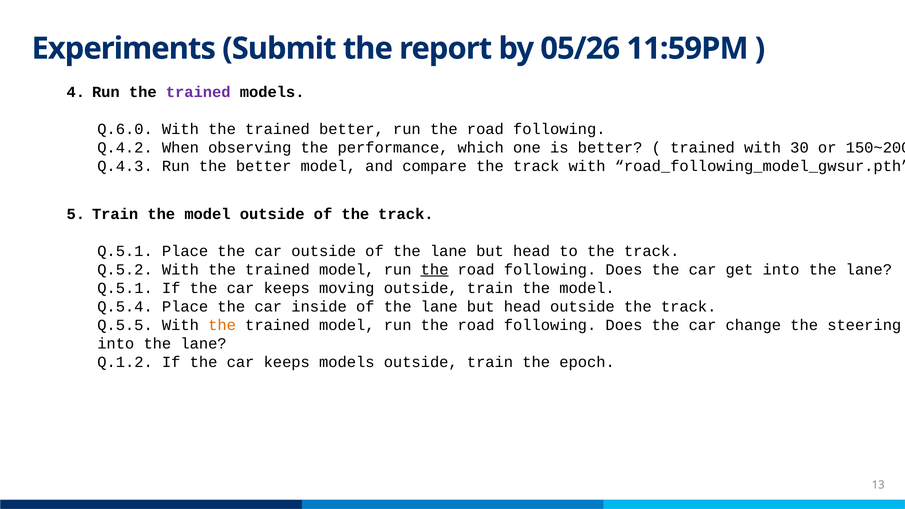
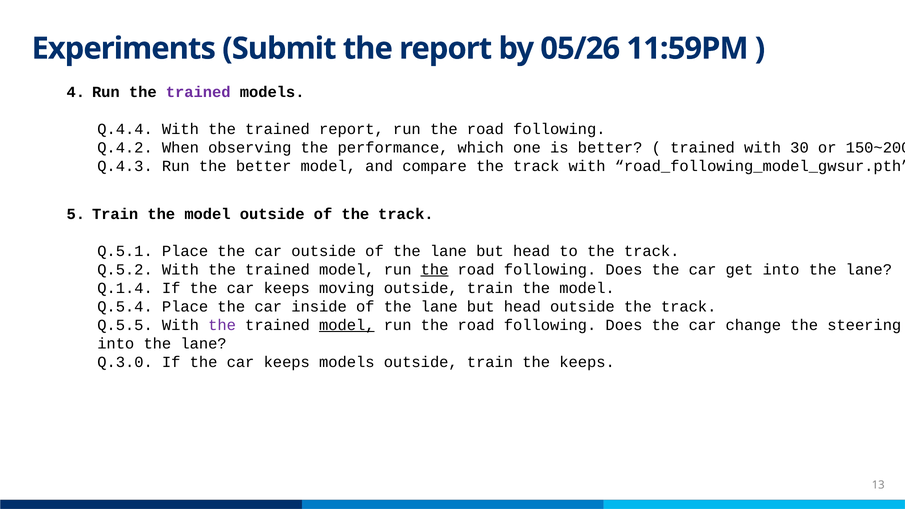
Q.6.0: Q.6.0 -> Q.4.4
trained better: better -> report
Q.5.1 at (125, 288): Q.5.1 -> Q.1.4
the at (222, 325) colour: orange -> purple
model at (347, 325) underline: none -> present
Q.1.2: Q.1.2 -> Q.3.0
the epoch: epoch -> keeps
